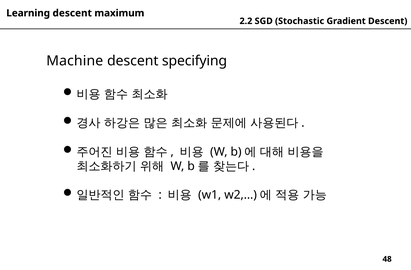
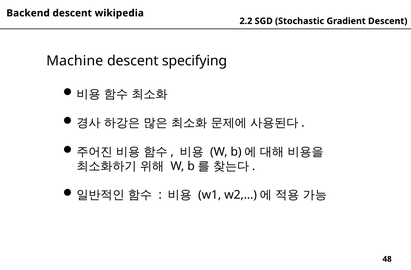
Learning: Learning -> Backend
maximum: maximum -> wikipedia
